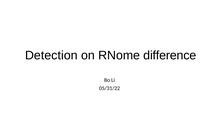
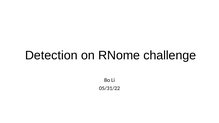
difference: difference -> challenge
